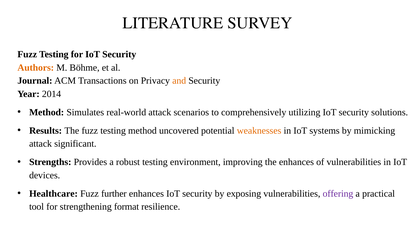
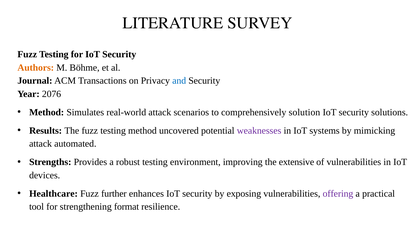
and colour: orange -> blue
2014: 2014 -> 2076
utilizing: utilizing -> solution
weaknesses colour: orange -> purple
significant: significant -> automated
the enhances: enhances -> extensive
